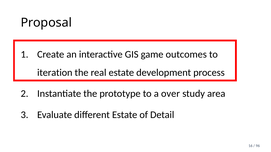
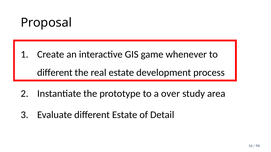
outcomes: outcomes -> whenever
iteration at (55, 73): iteration -> different
